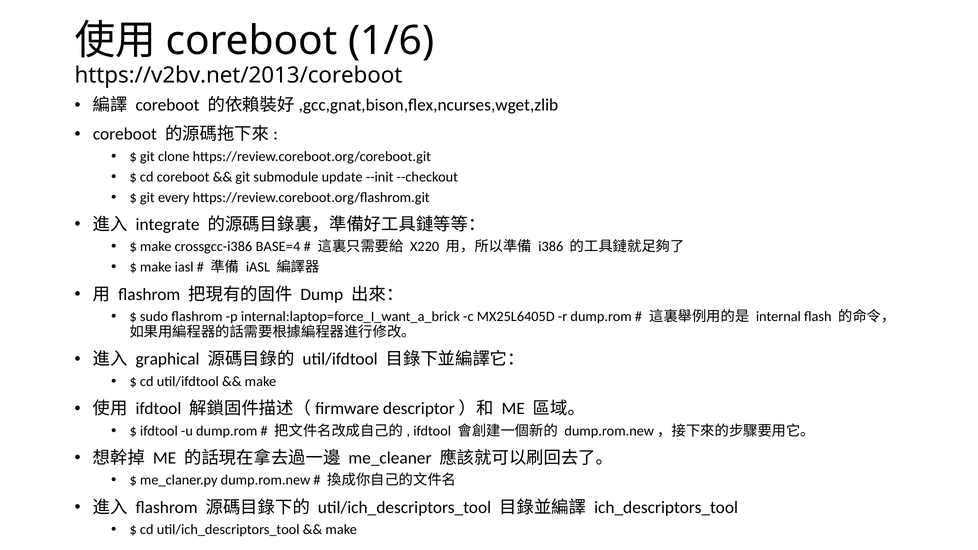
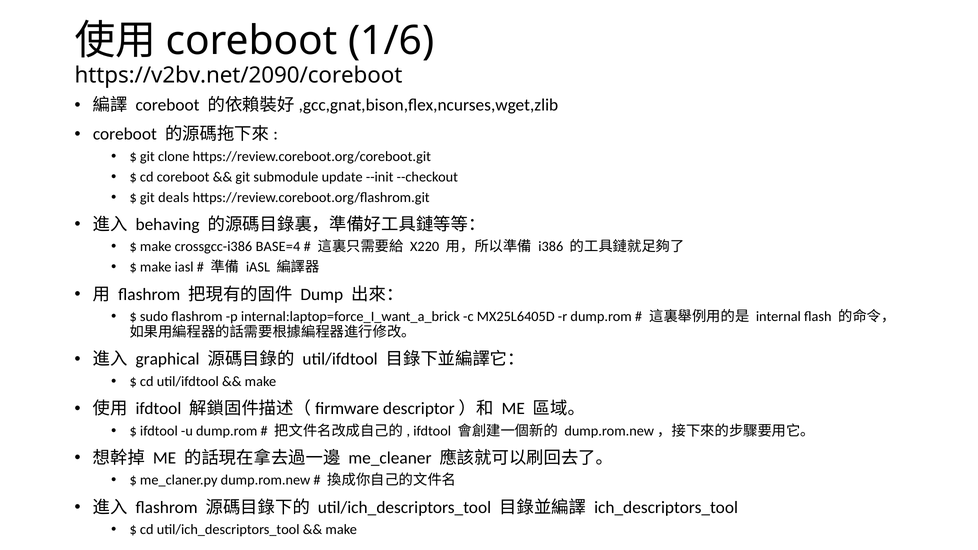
https://v2bv.net/2013/coreboot: https://v2bv.net/2013/coreboot -> https://v2bv.net/2090/coreboot
every: every -> deals
integrate: integrate -> behaving
